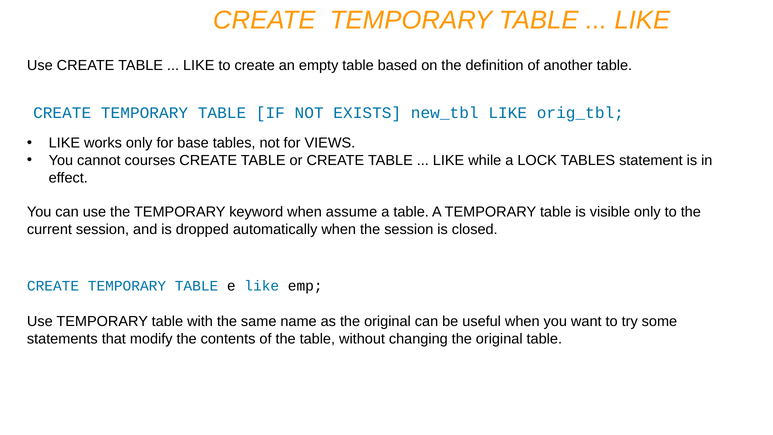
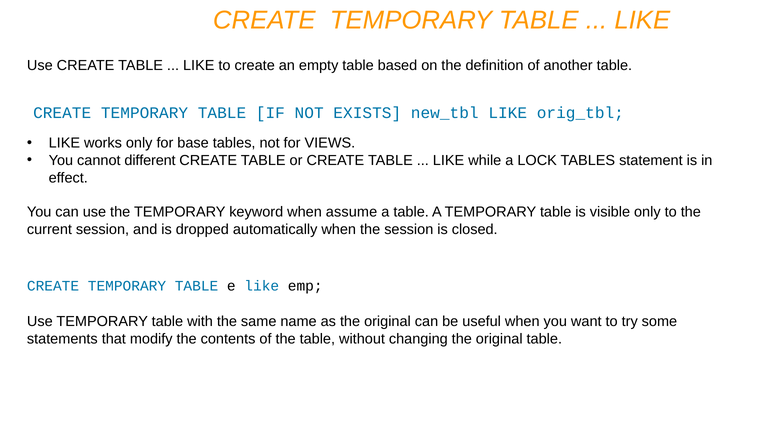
courses: courses -> different
